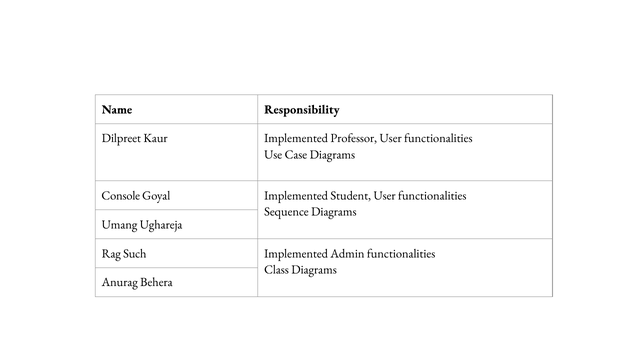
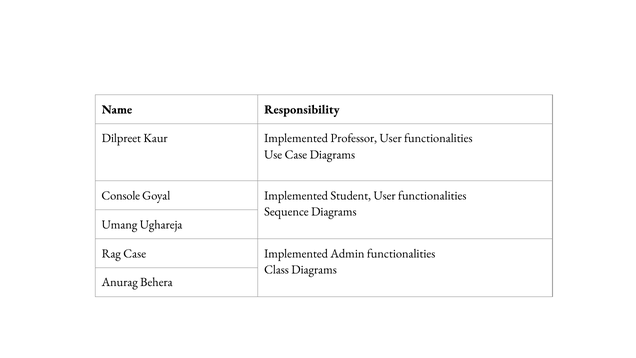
Rag Such: Such -> Case
